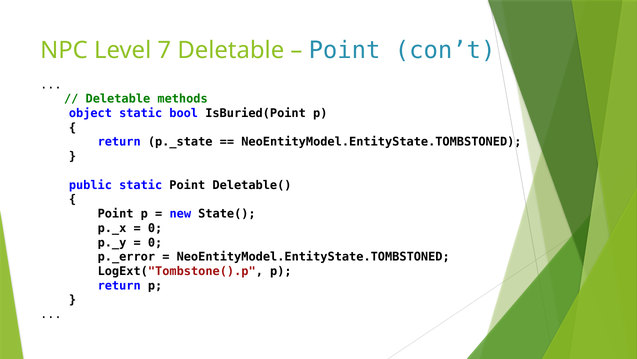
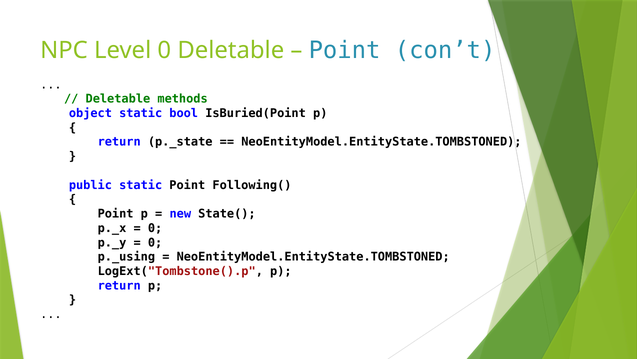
Level 7: 7 -> 0
Deletable(: Deletable( -> Following(
p._error: p._error -> p._using
